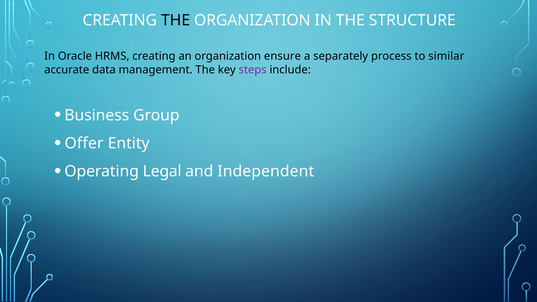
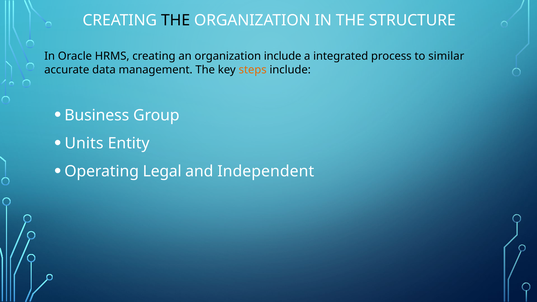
organization ensure: ensure -> include
separately: separately -> integrated
steps colour: purple -> orange
Offer: Offer -> Units
